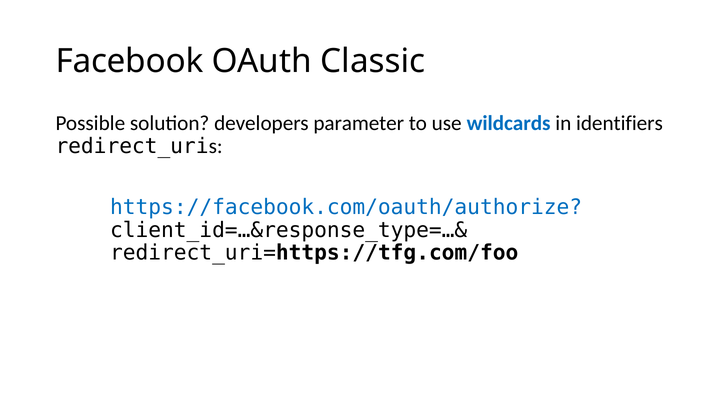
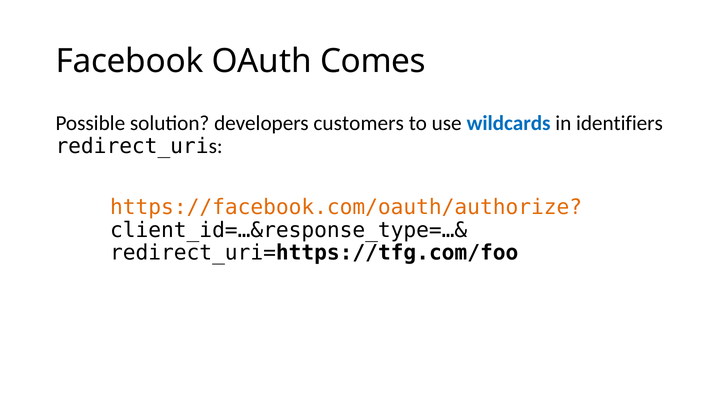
Classic: Classic -> Comes
parameter: parameter -> customers
https://facebook.com/oauth/authorize colour: blue -> orange
